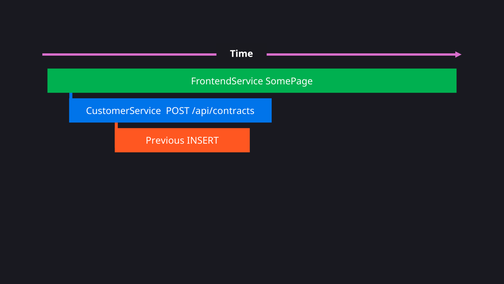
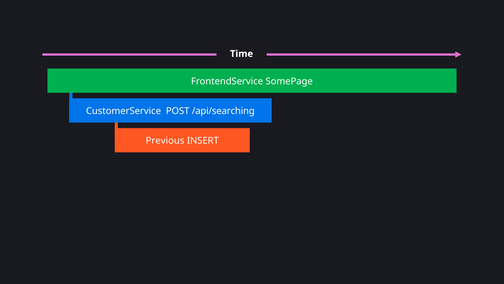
/api/contracts: /api/contracts -> /api/searching
